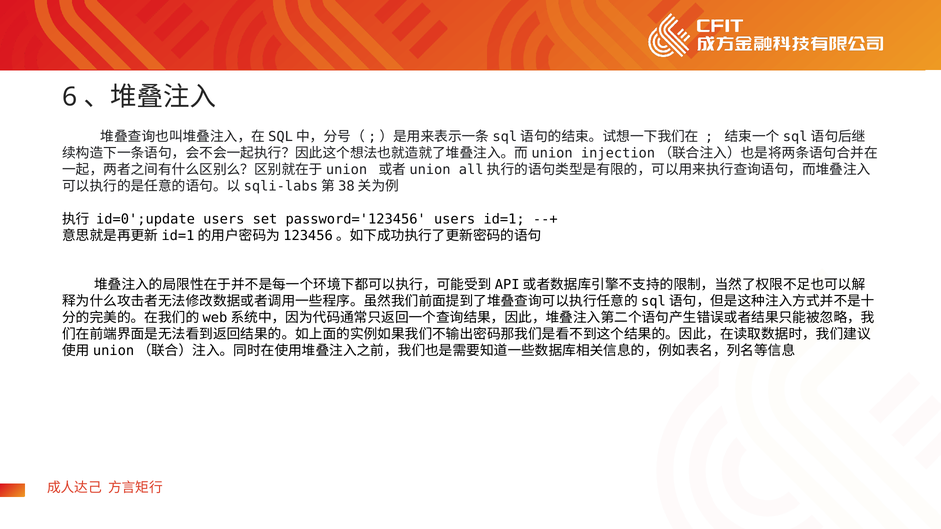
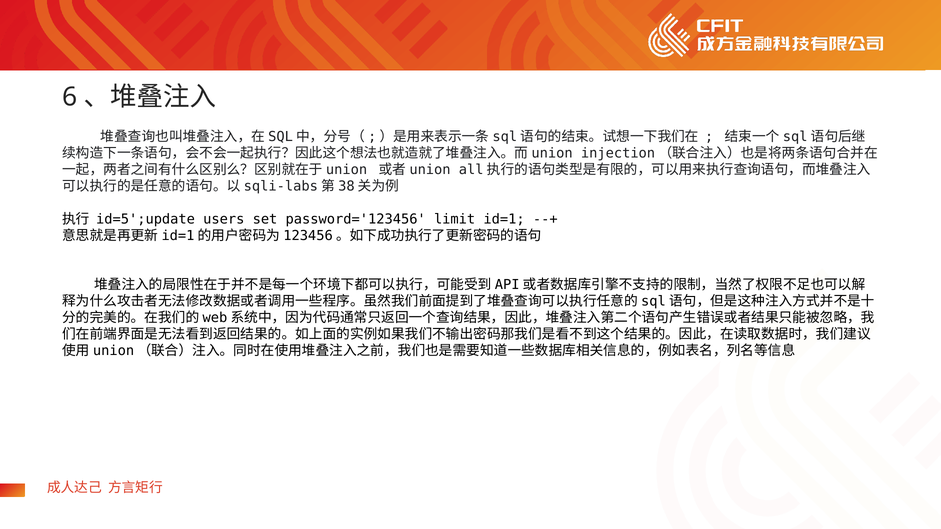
id=0';update: id=0';update -> id=5';update
password='123456 users: users -> limit
